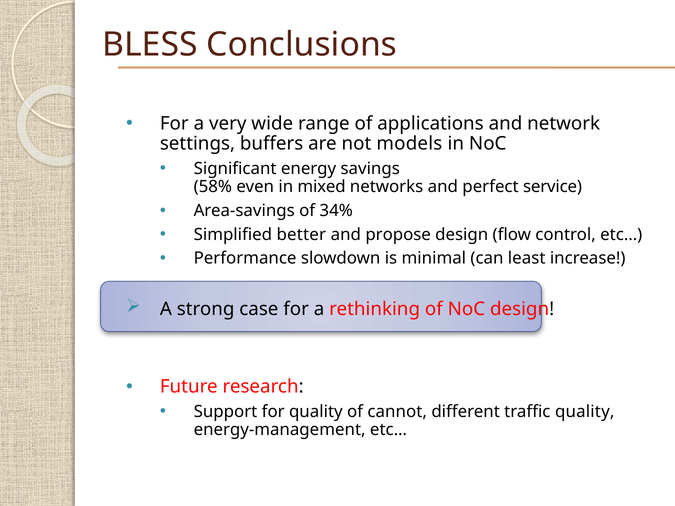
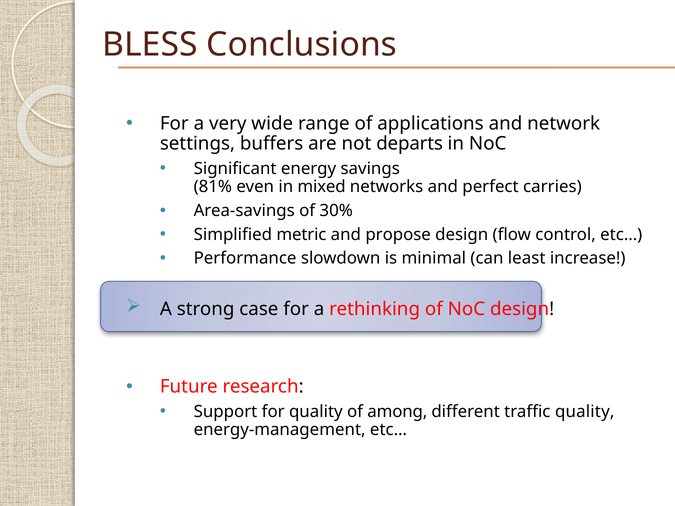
models: models -> departs
58%: 58% -> 81%
service: service -> carries
34%: 34% -> 30%
better: better -> metric
cannot: cannot -> among
